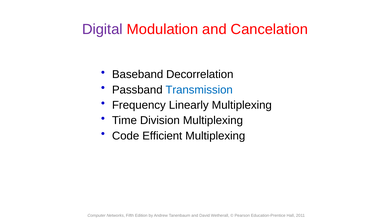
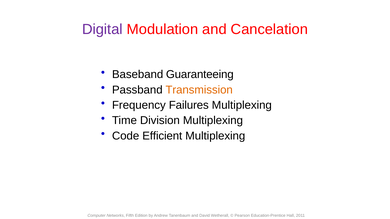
Decorrelation: Decorrelation -> Guaranteeing
Transmission colour: blue -> orange
Linearly: Linearly -> Failures
